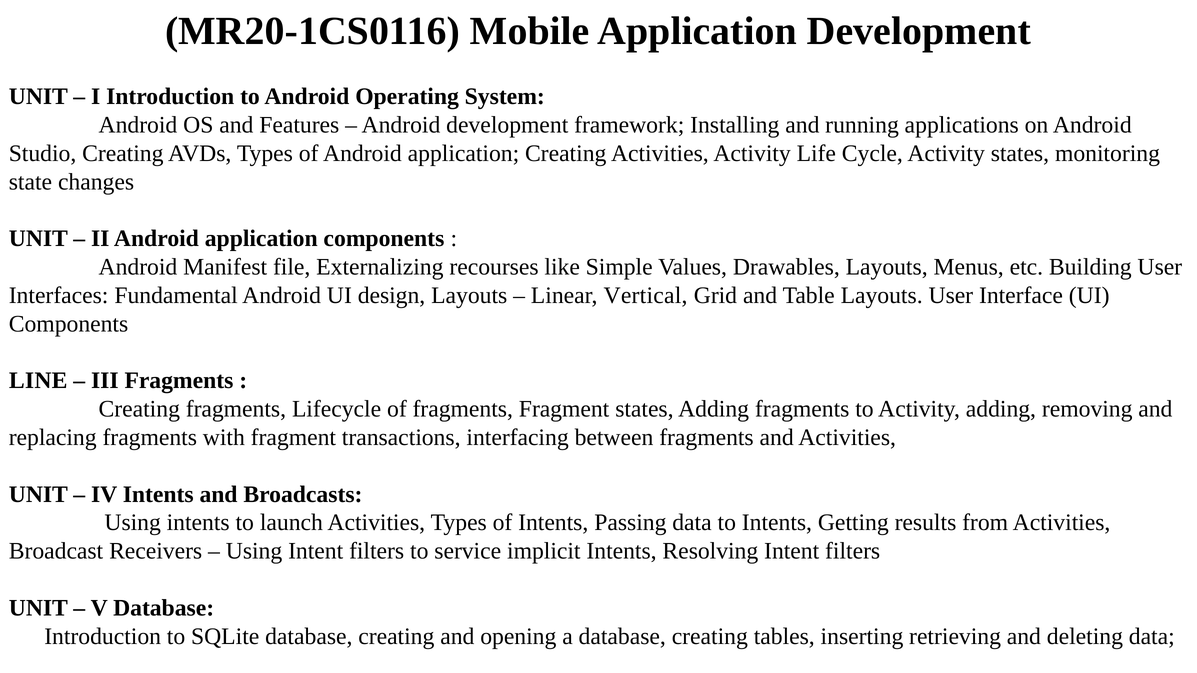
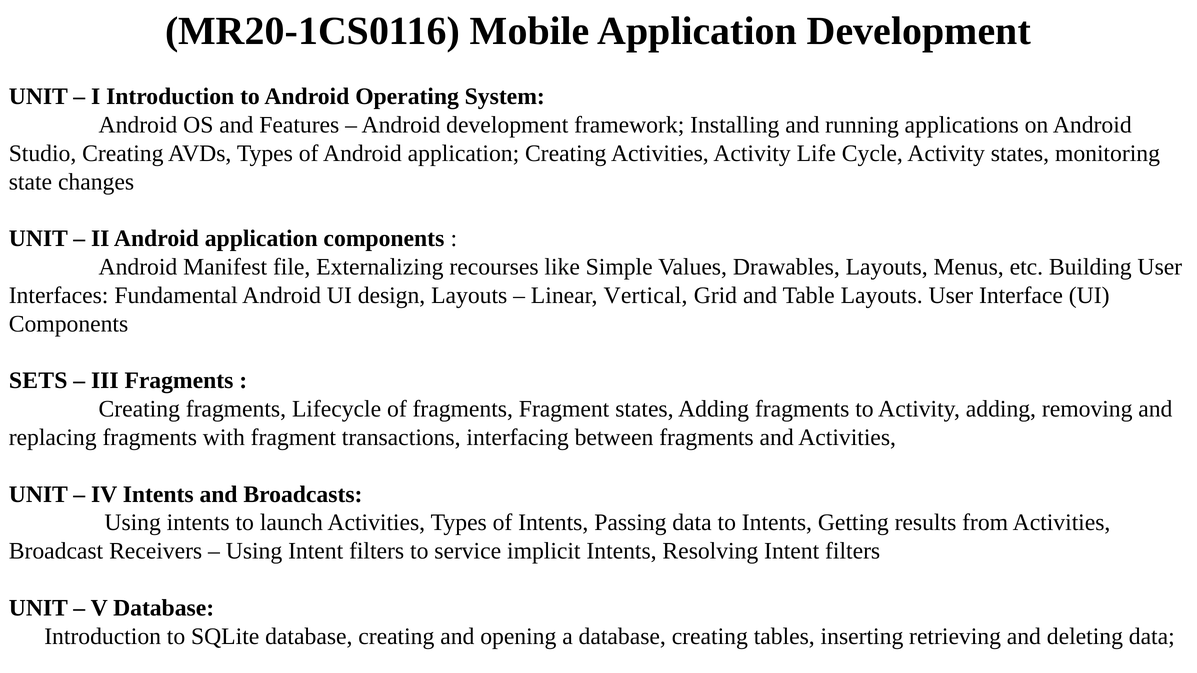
LINE: LINE -> SETS
